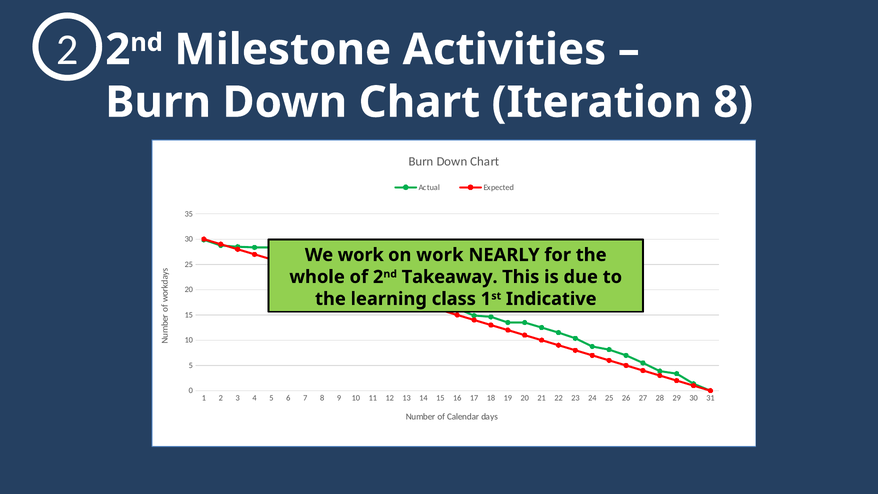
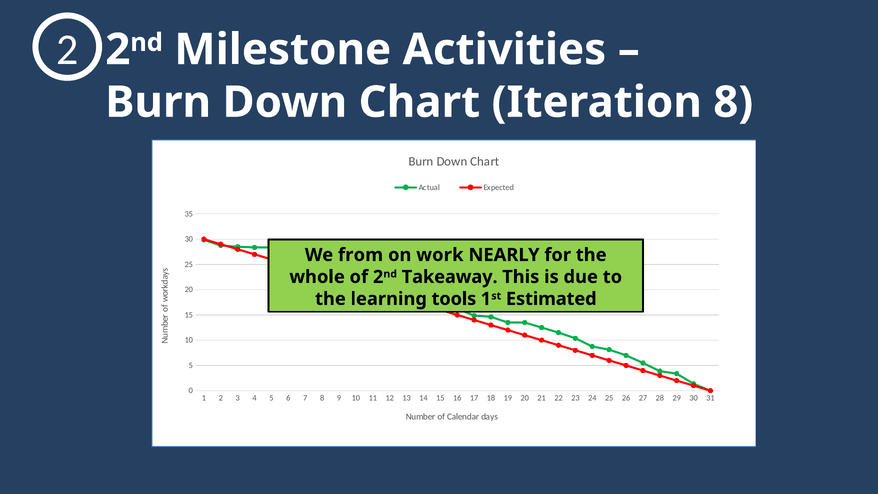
We work: work -> from
class: class -> tools
Indicative: Indicative -> Estimated
